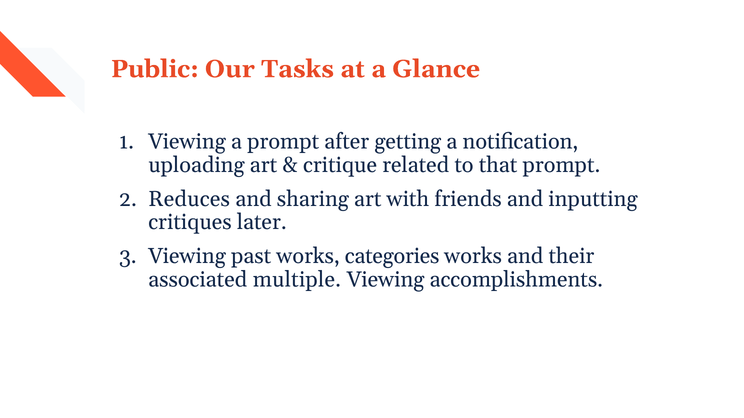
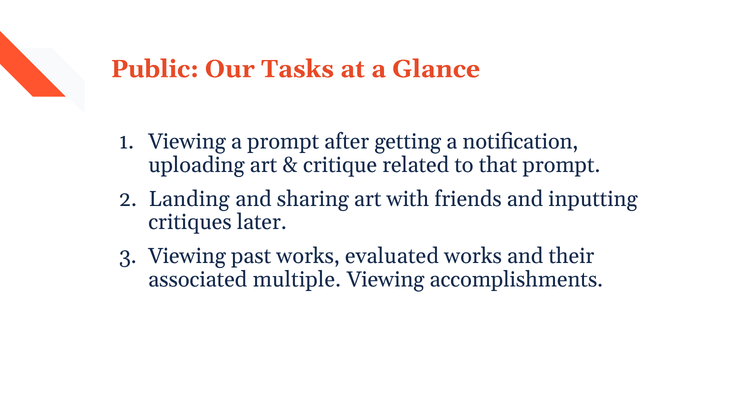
Reduces: Reduces -> Landing
categories: categories -> evaluated
